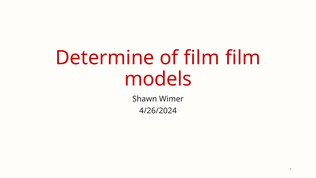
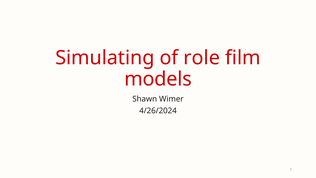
Determine: Determine -> Simulating
of film: film -> role
